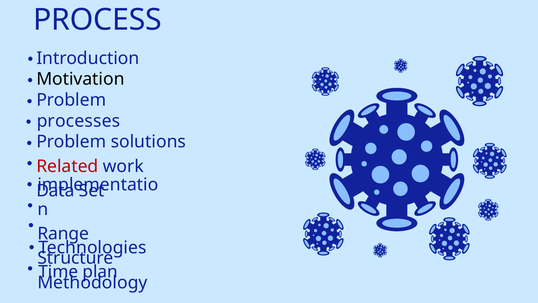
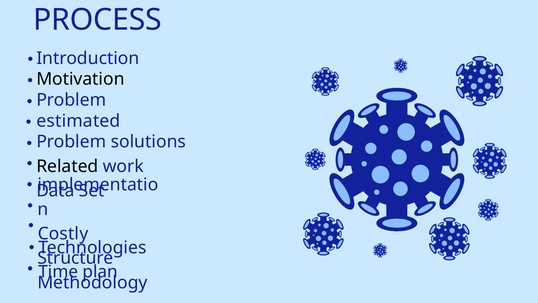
processes: processes -> estimated
Related colour: red -> black
Range: Range -> Costly
